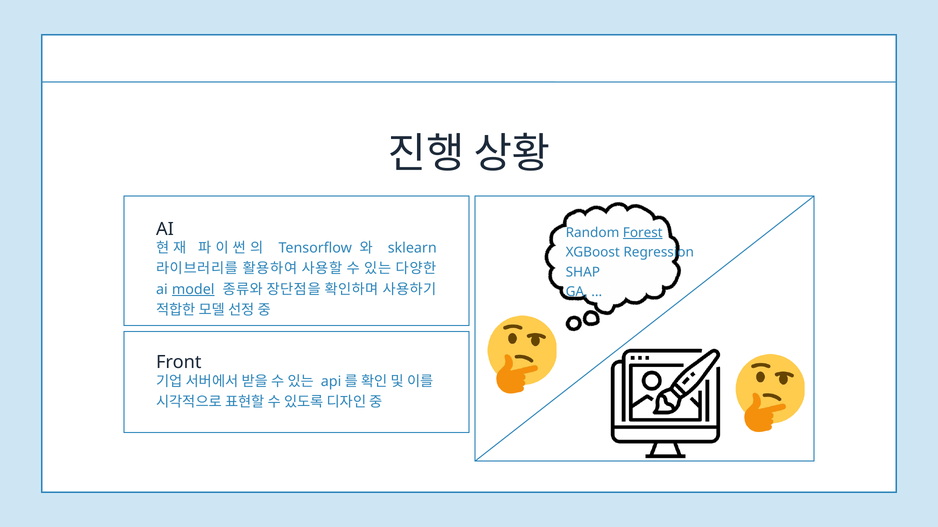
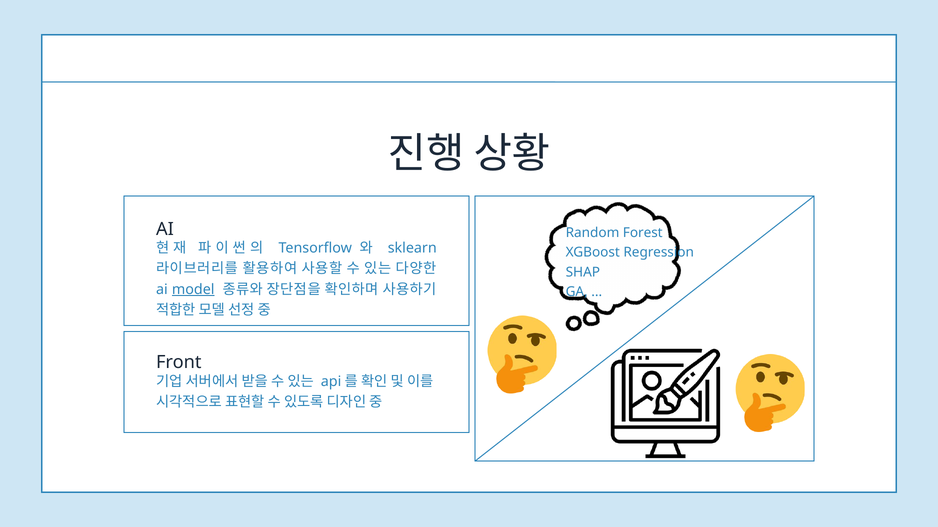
Forest underline: present -> none
